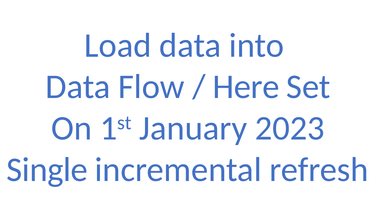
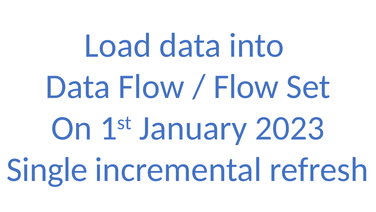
Here at (246, 87): Here -> Flow
